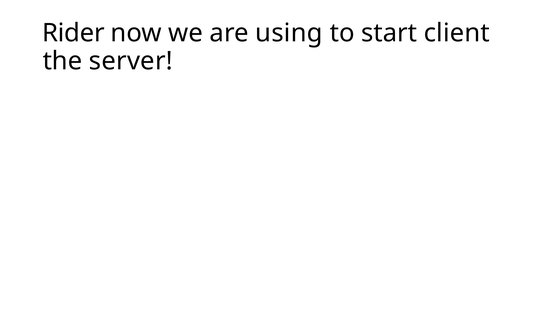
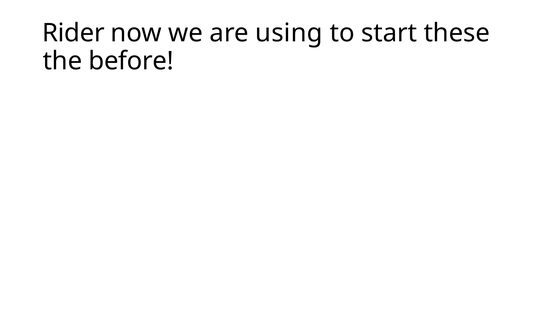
client: client -> these
server: server -> before
